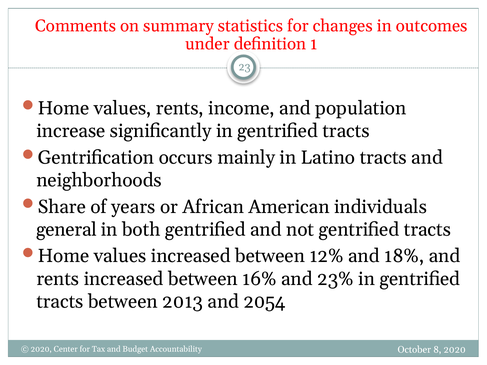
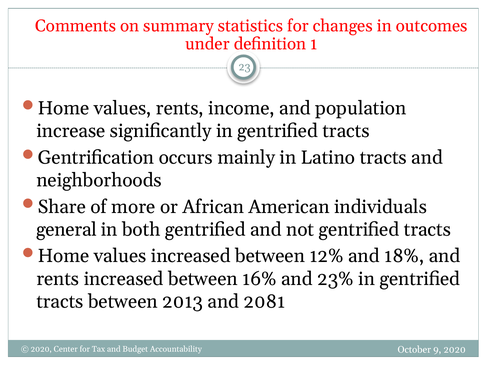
years: years -> more
2054: 2054 -> 2081
8: 8 -> 9
